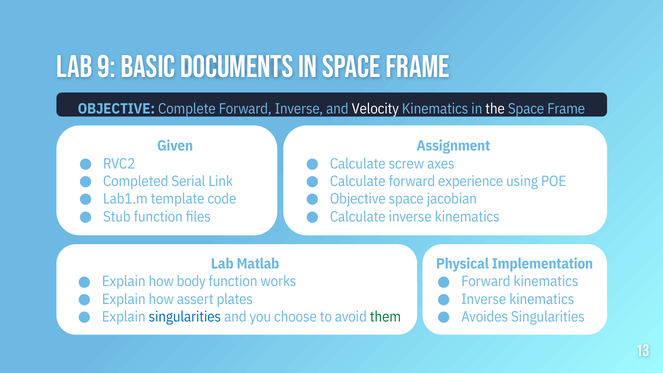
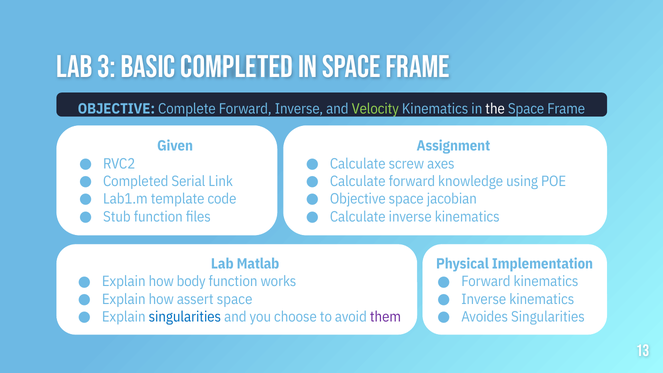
9: 9 -> 3
Basic Documents: Documents -> Completed
Velocity colour: white -> light green
experience: experience -> knowledge
assert plates: plates -> space
them colour: green -> purple
